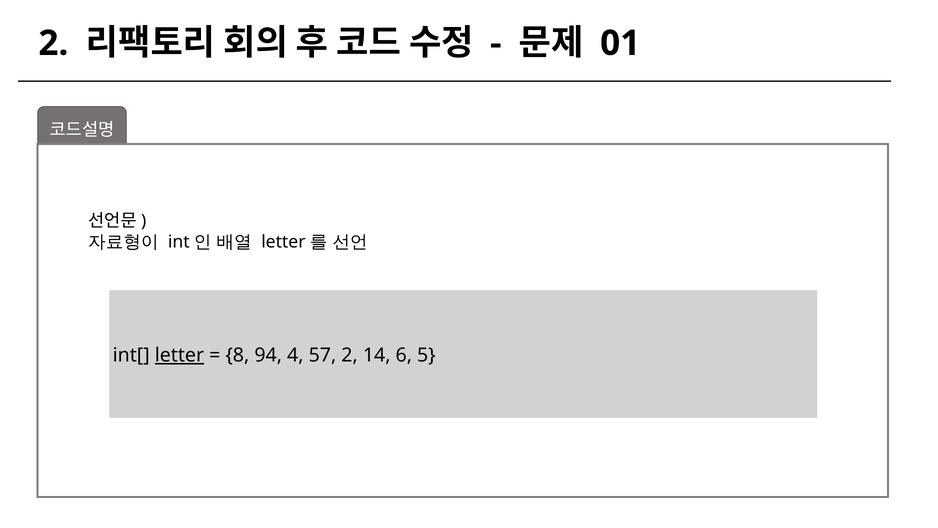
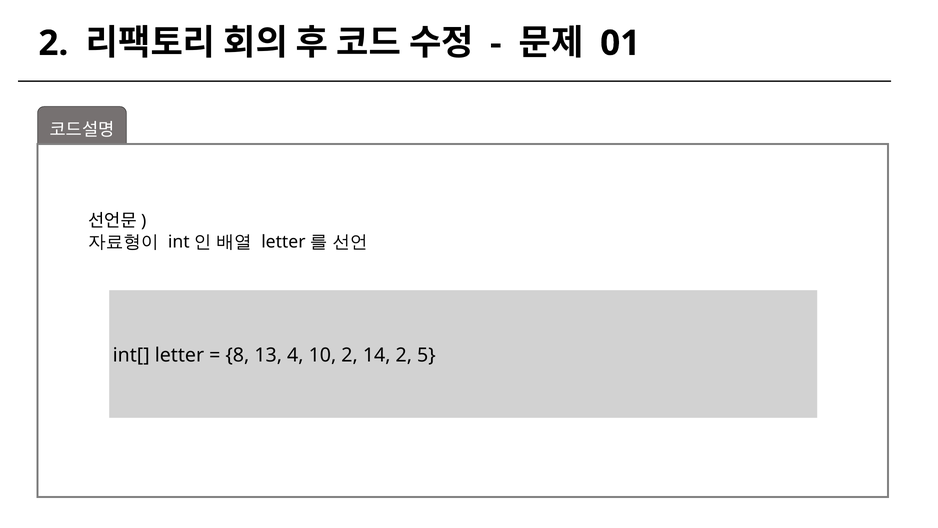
letter underline: present -> none
94: 94 -> 13
57: 57 -> 10
14 6: 6 -> 2
